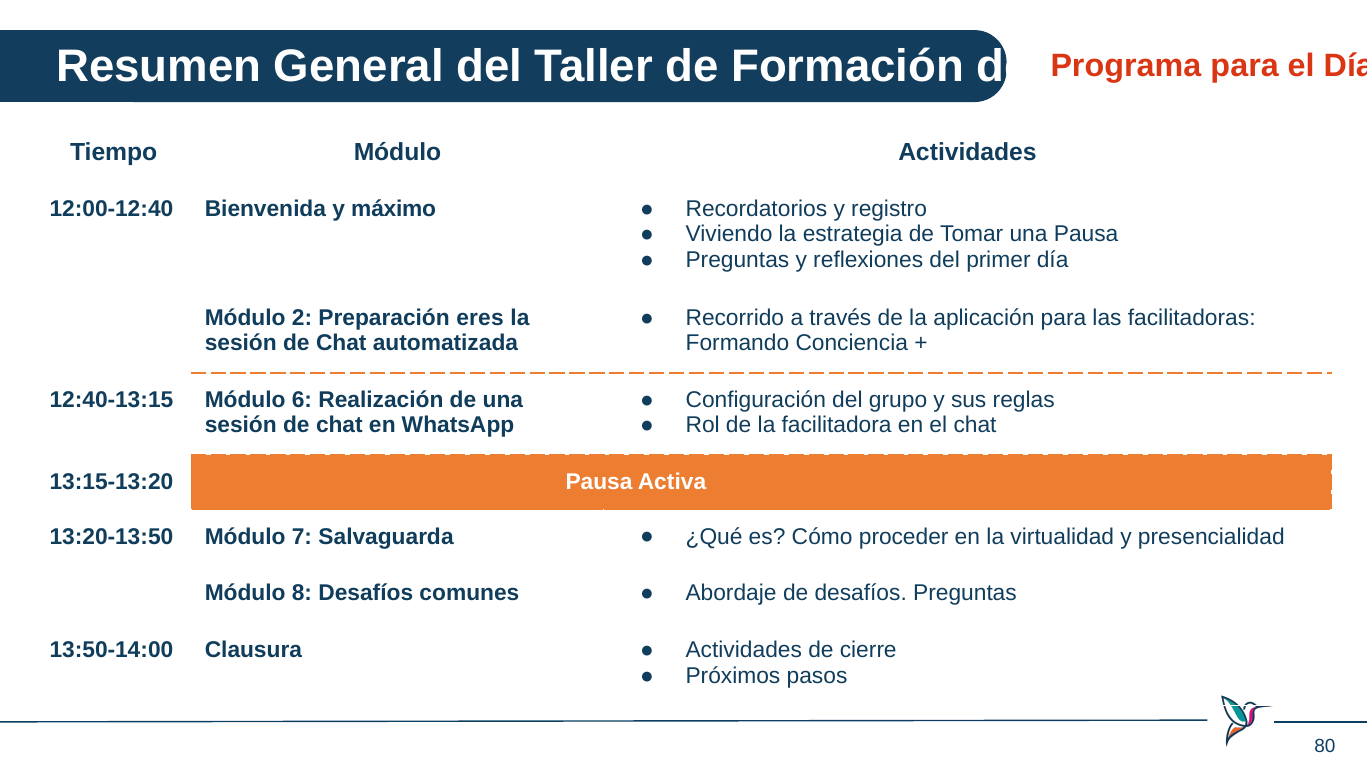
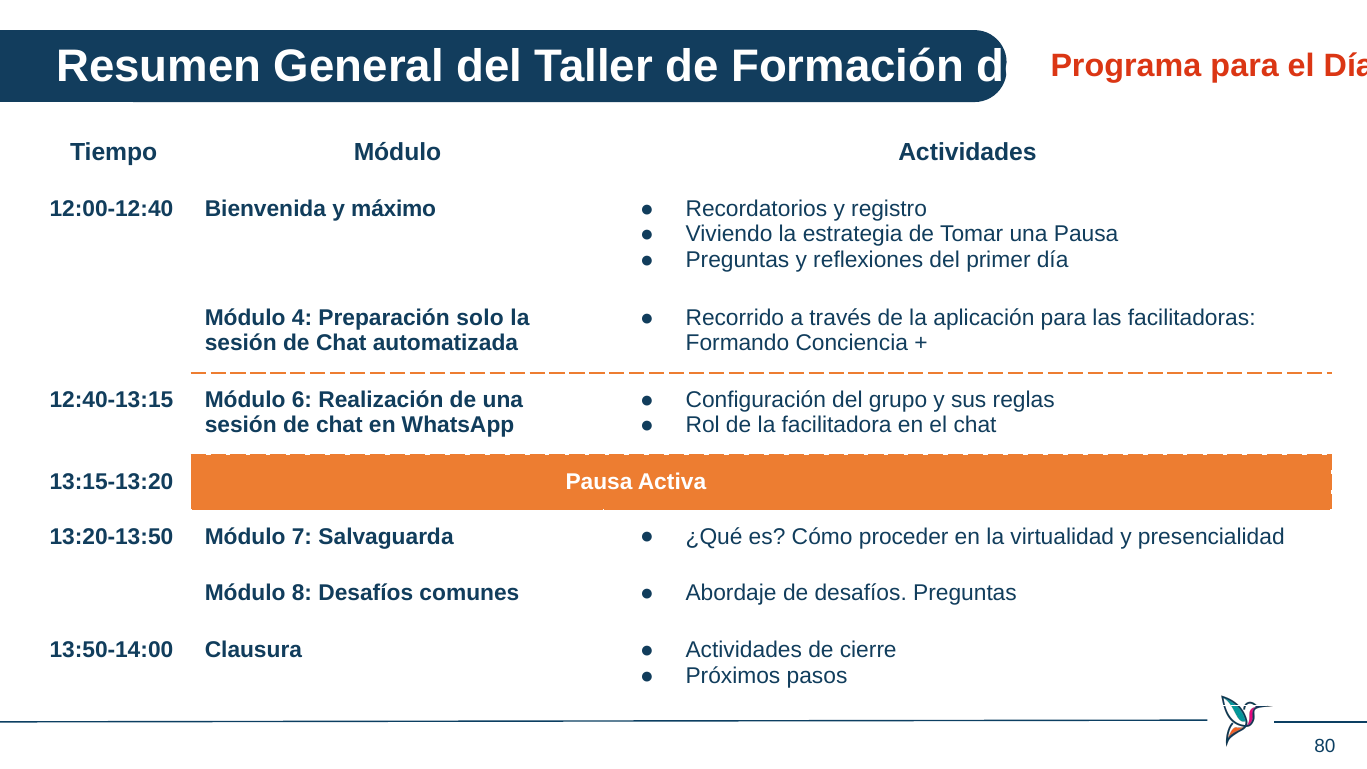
Módulo 2: 2 -> 4
eres: eres -> solo
